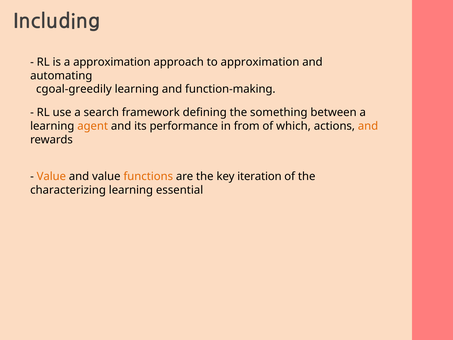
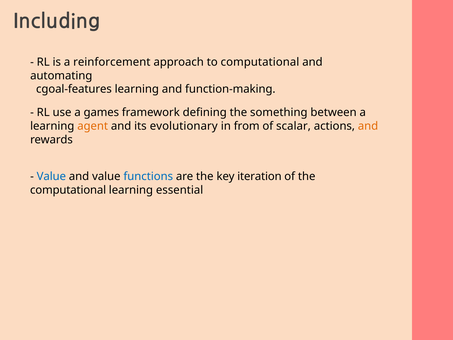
a approximation: approximation -> reinforcement
to approximation: approximation -> computational
cgoal-greedily: cgoal-greedily -> cgoal-features
search: search -> games
performance: performance -> evolutionary
which: which -> scalar
Value at (51, 176) colour: orange -> blue
functions colour: orange -> blue
characterizing at (68, 190): characterizing -> computational
